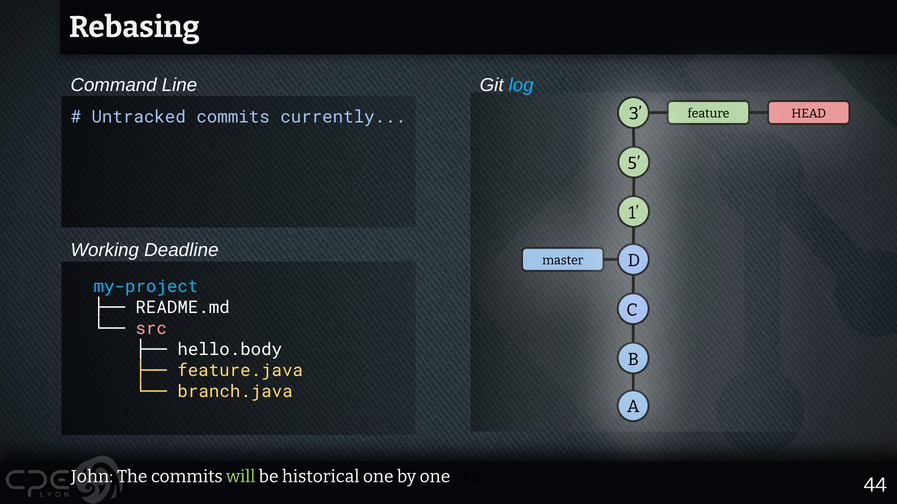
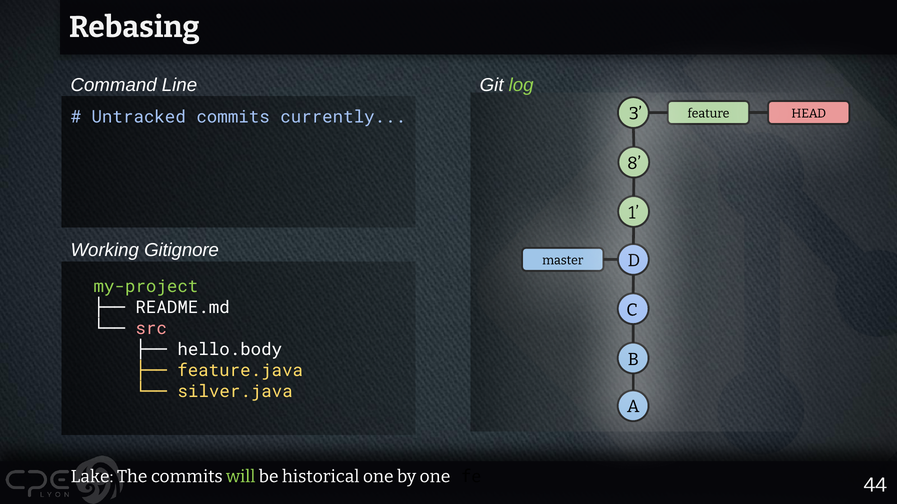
log colour: light blue -> light green
5: 5 -> 8
Deadline: Deadline -> Gitignore
my-project colour: light blue -> light green
branch.java: branch.java -> silver.java
John: John -> Lake
